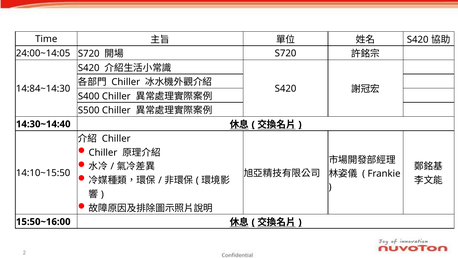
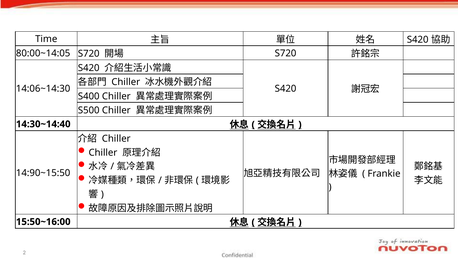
24:00~14:05: 24:00~14:05 -> 80:00~14:05
14:84~14:30: 14:84~14:30 -> 14:06~14:30
14:10~15:50: 14:10~15:50 -> 14:90~15:50
